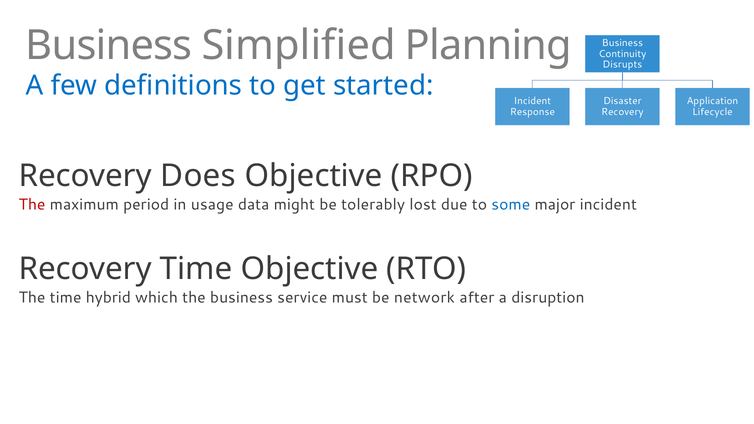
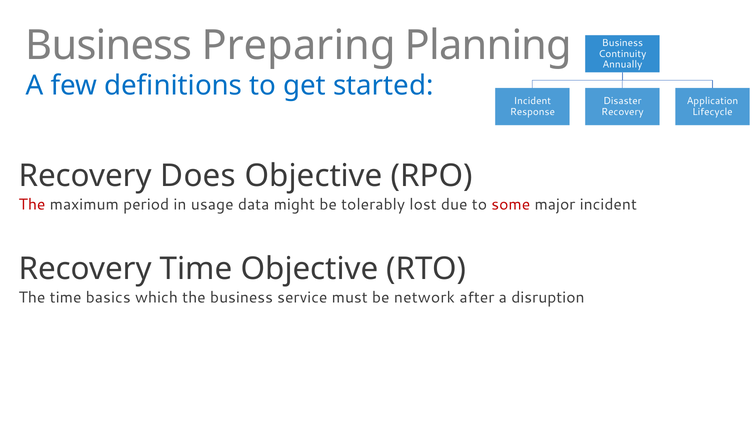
Simplified: Simplified -> Preparing
Disrupts: Disrupts -> Annually
some colour: blue -> red
hybrid: hybrid -> basics
